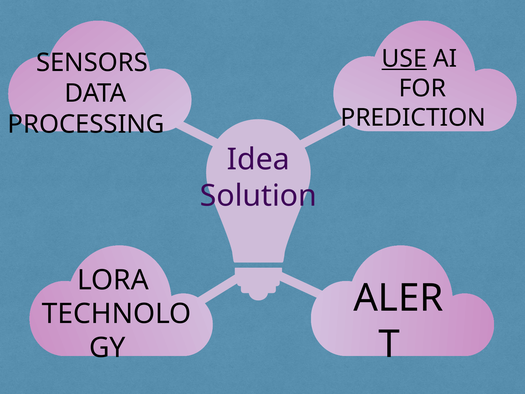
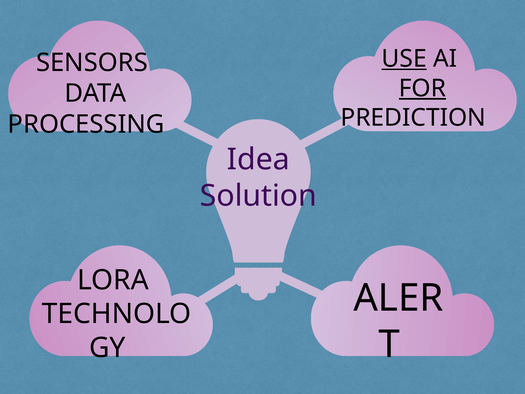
FOR underline: none -> present
